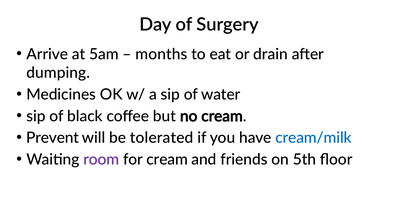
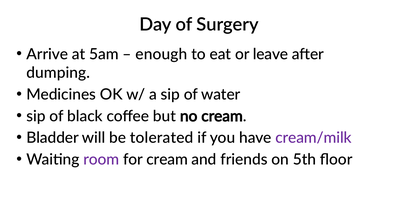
months: months -> enough
drain: drain -> leave
Prevent: Prevent -> Bladder
cream/milk colour: blue -> purple
